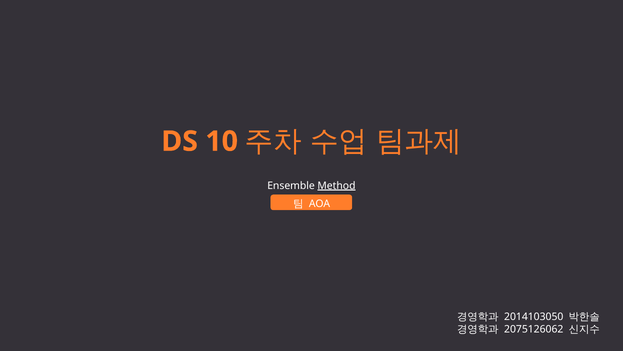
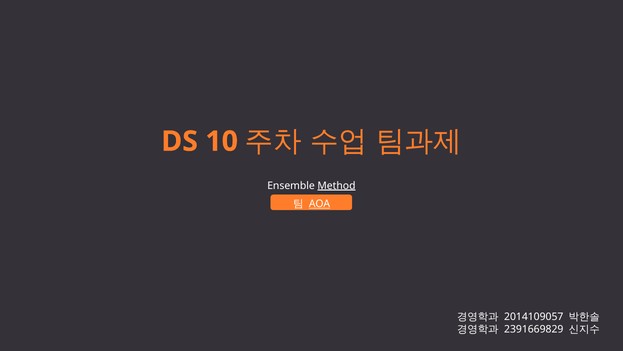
AOA underline: none -> present
2014103050: 2014103050 -> 2014109057
2075126062: 2075126062 -> 2391669829
